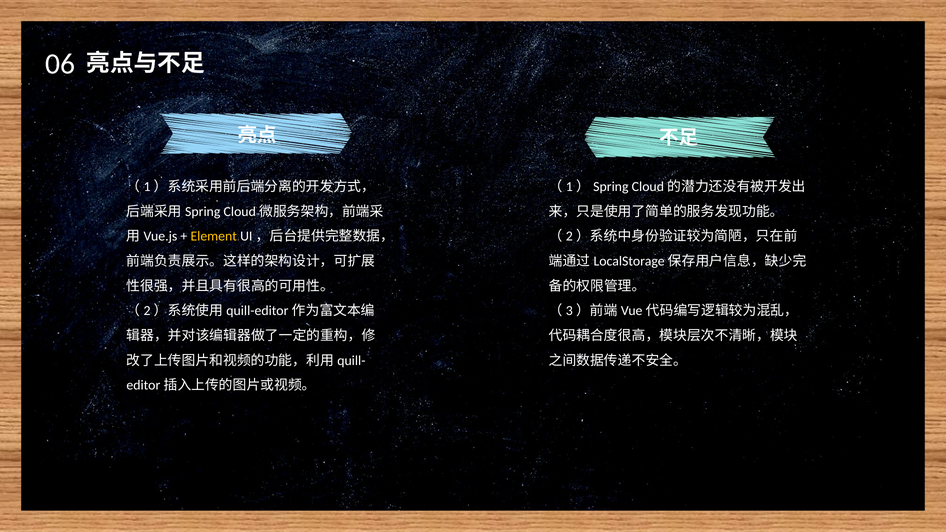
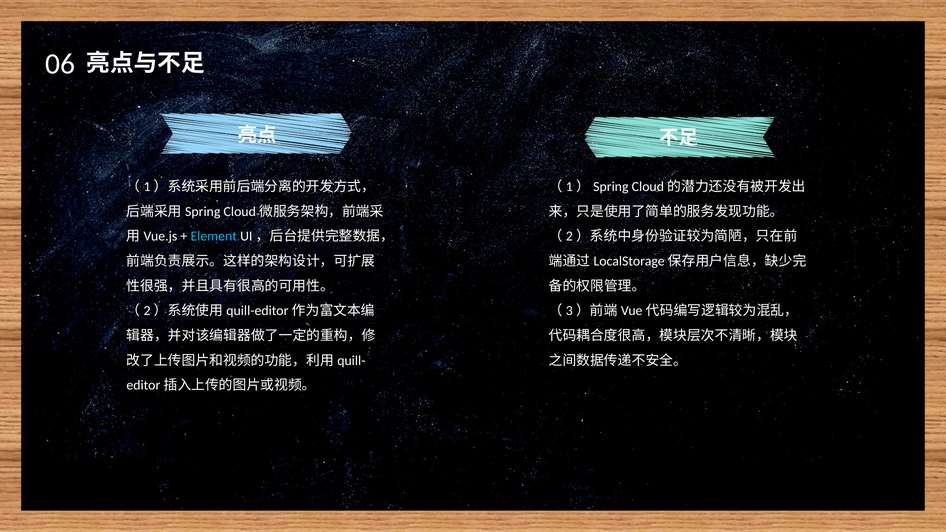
Element colour: yellow -> light blue
